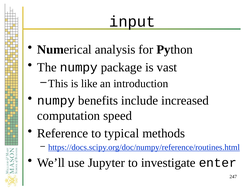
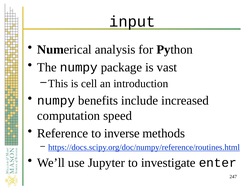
like: like -> cell
typical: typical -> inverse
